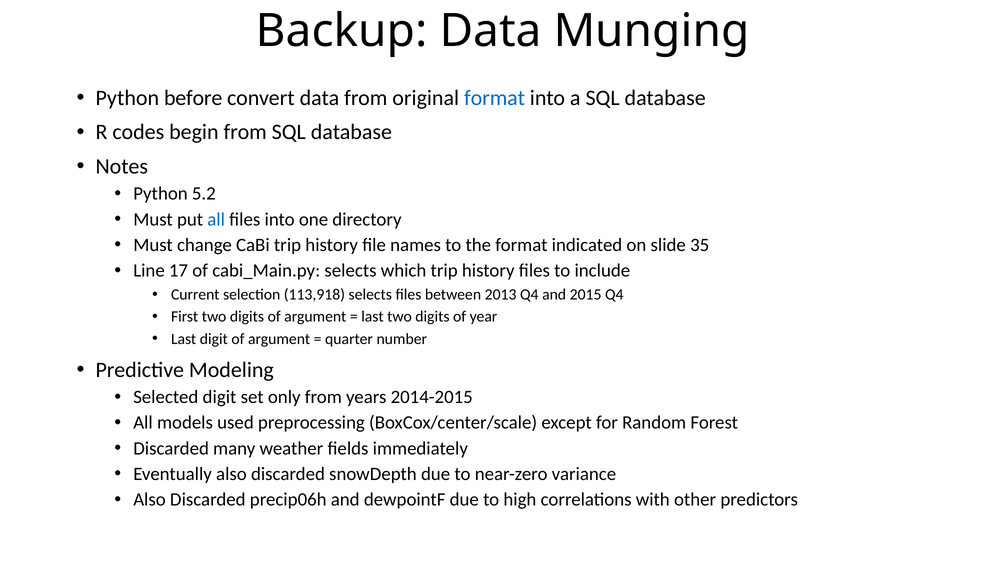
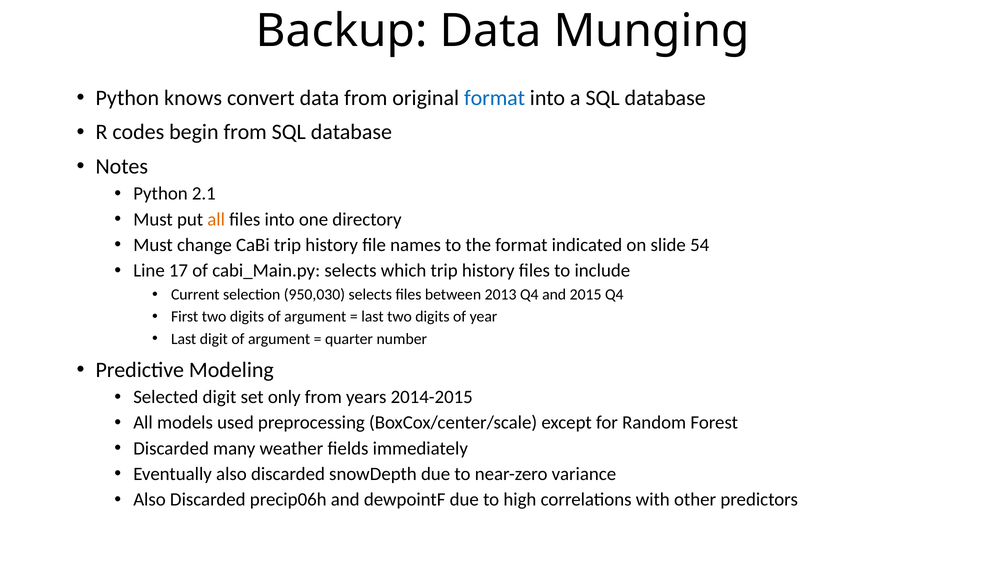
before: before -> knows
5.2: 5.2 -> 2.1
all at (216, 219) colour: blue -> orange
35: 35 -> 54
113,918: 113,918 -> 950,030
